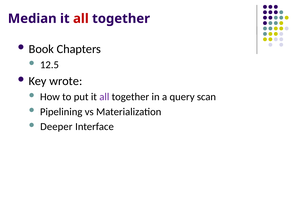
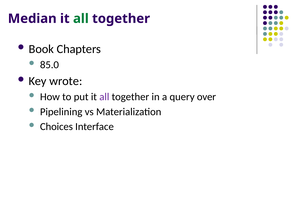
all at (81, 19) colour: red -> green
12.5: 12.5 -> 85.0
scan: scan -> over
Deeper: Deeper -> Choices
